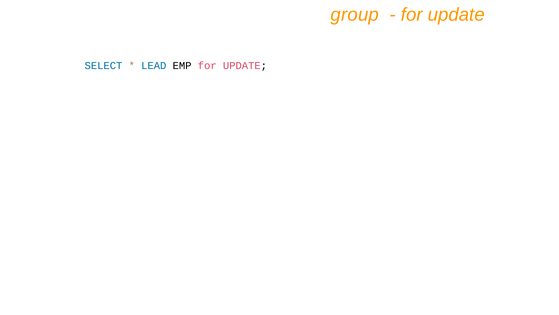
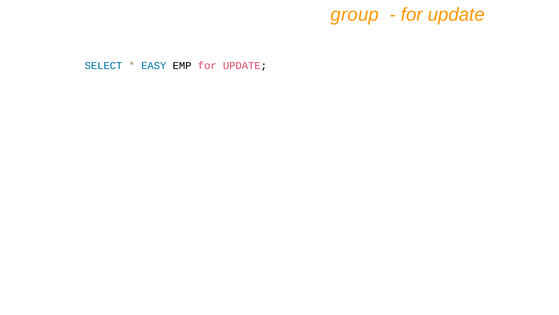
LEAD: LEAD -> EASY
